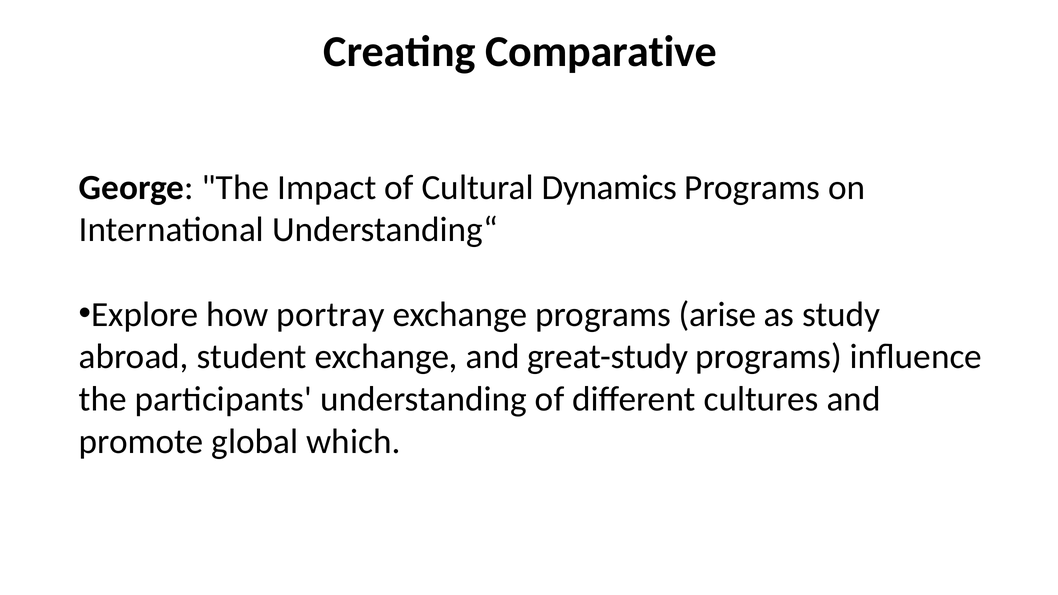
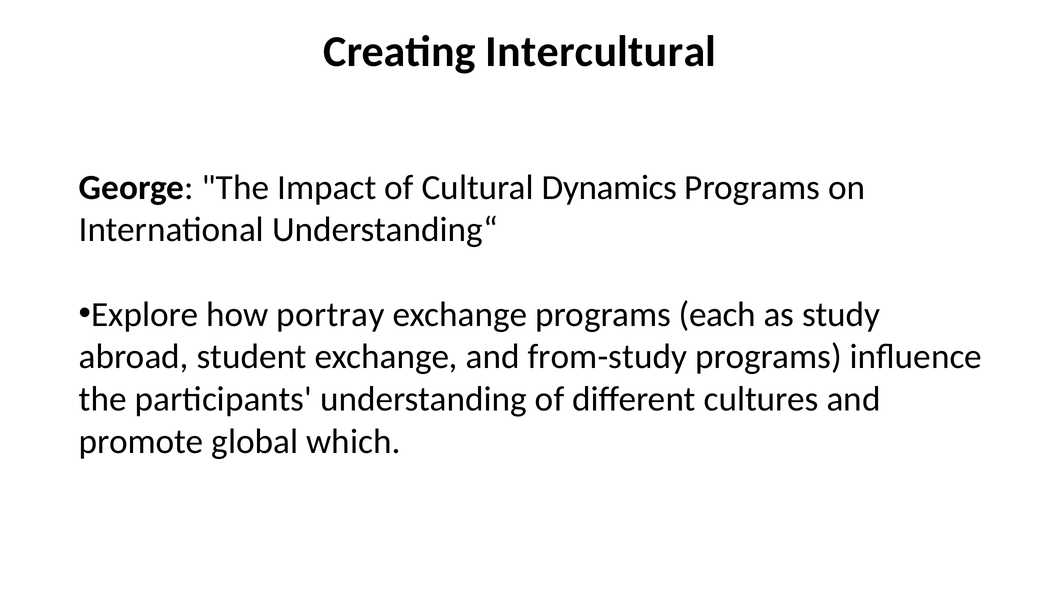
Comparative: Comparative -> Intercultural
arise: arise -> each
great-study: great-study -> from-study
